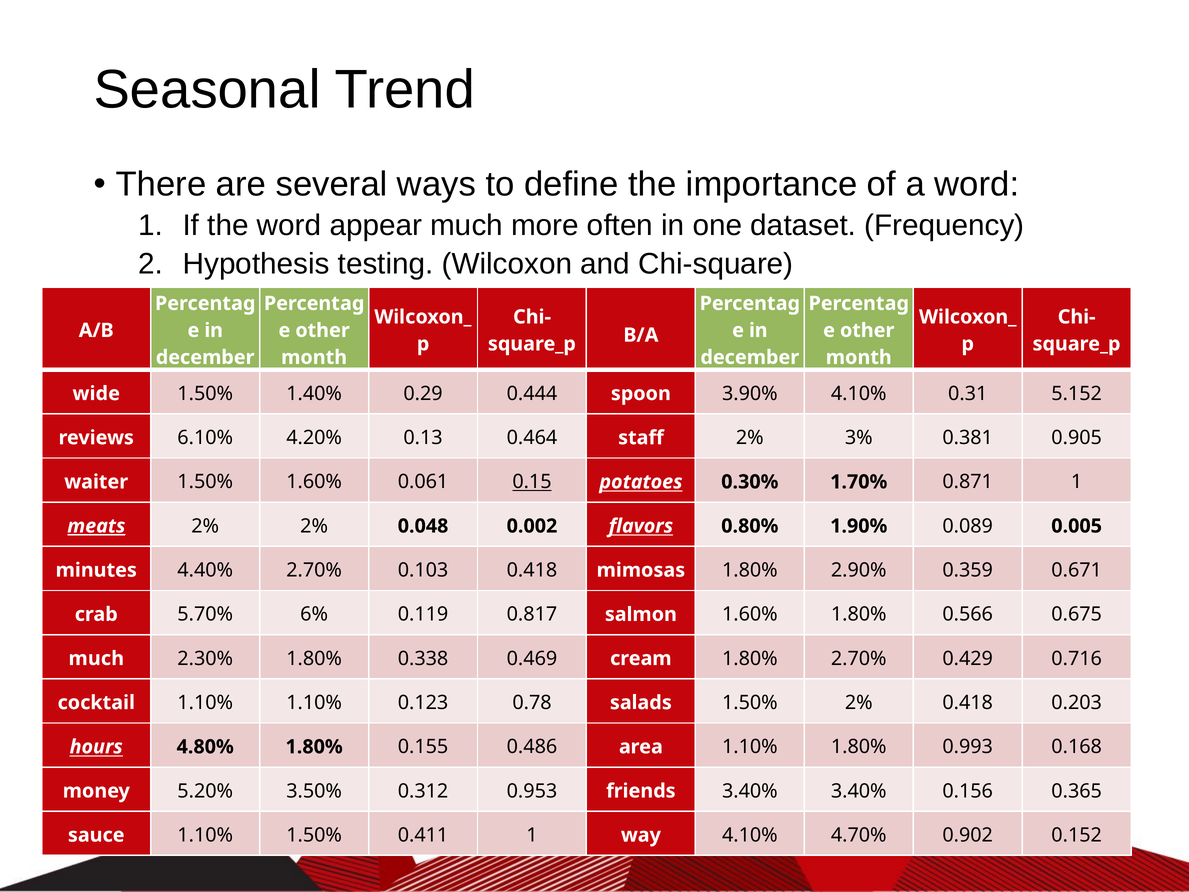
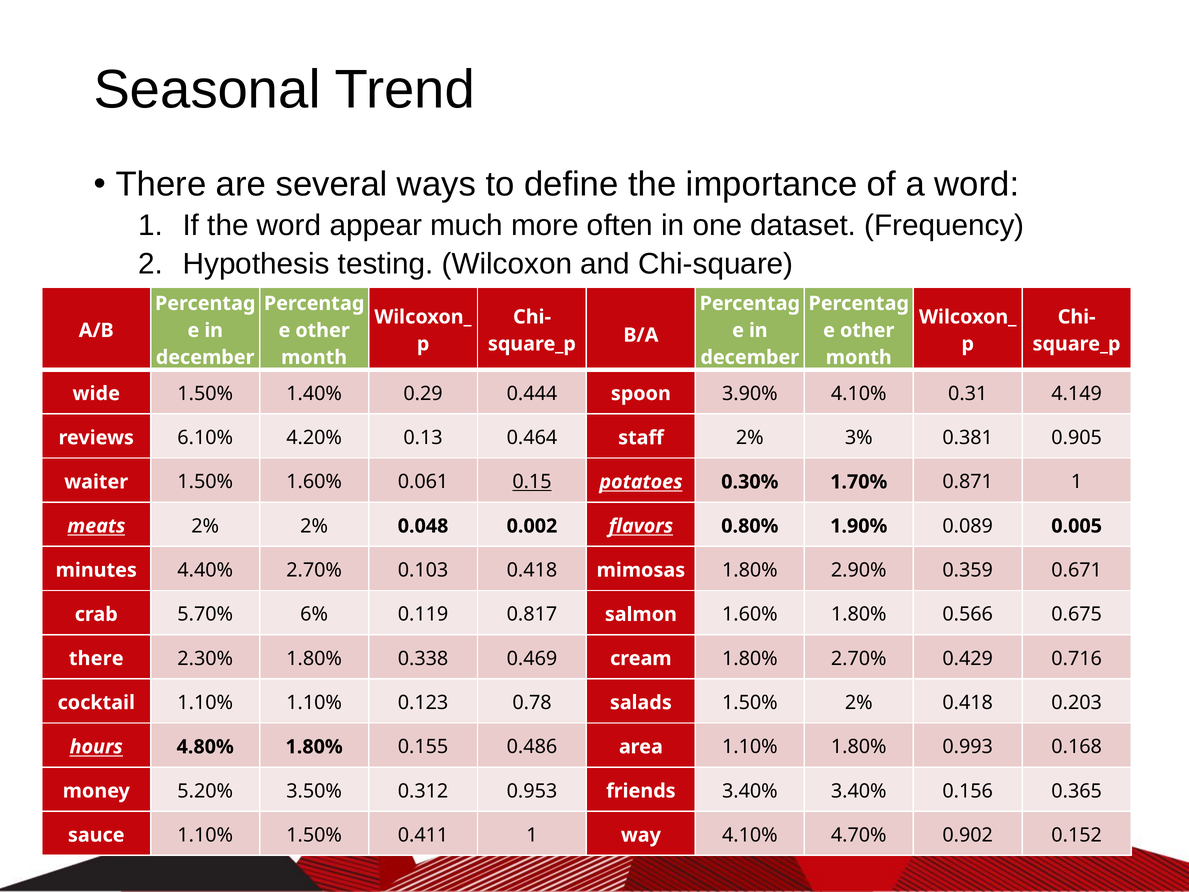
5.152: 5.152 -> 4.149
meats underline: present -> none
much at (96, 658): much -> there
